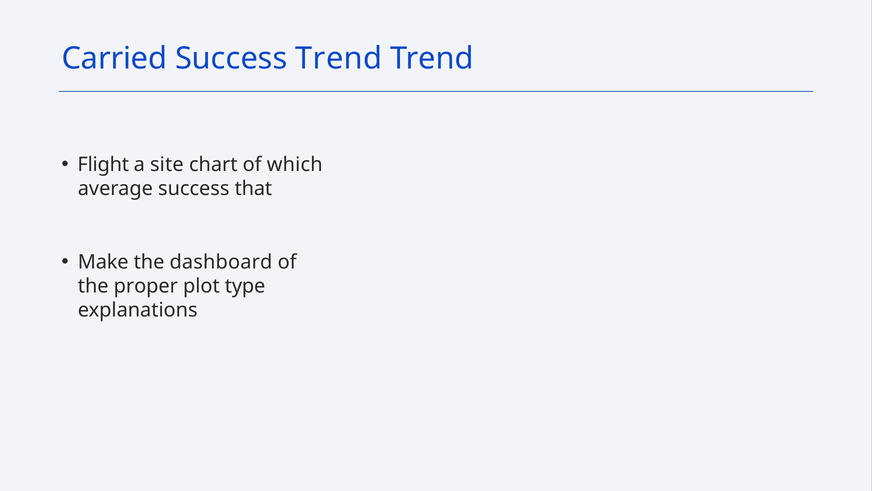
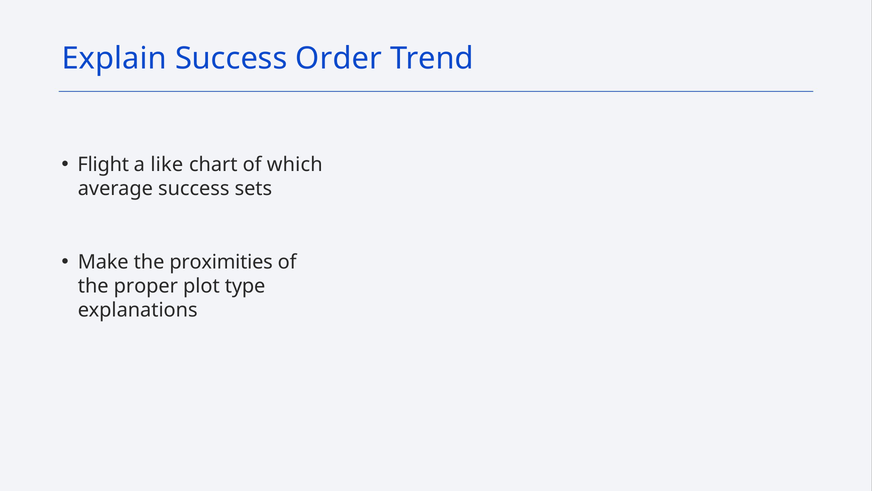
Carried: Carried -> Explain
Success Trend: Trend -> Order
site: site -> like
that: that -> sets
dashboard: dashboard -> proximities
